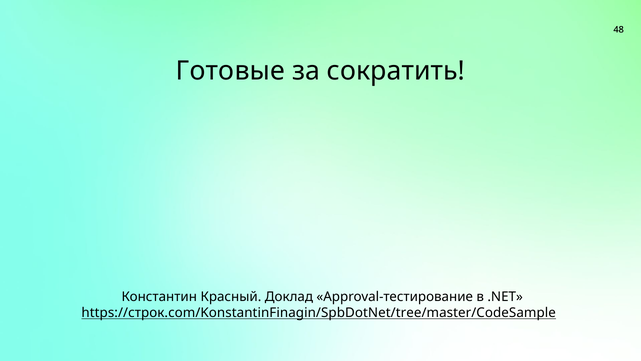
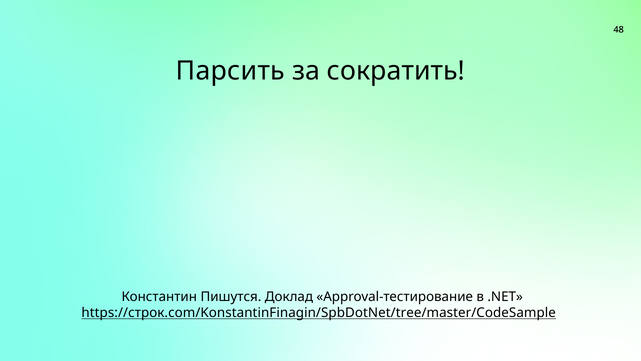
Готовые: Готовые -> Парсить
Красный: Красный -> Пишутся
